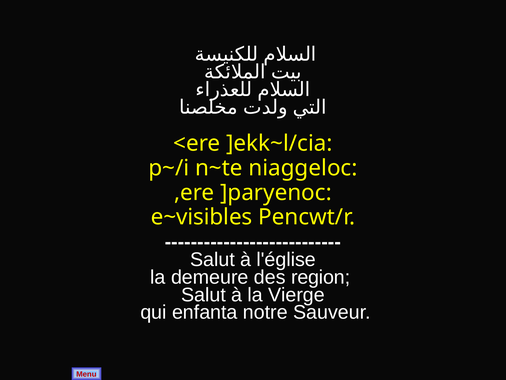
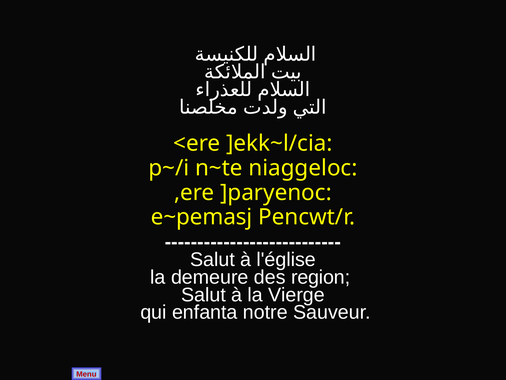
e~visibles: e~visibles -> e~pemasj
